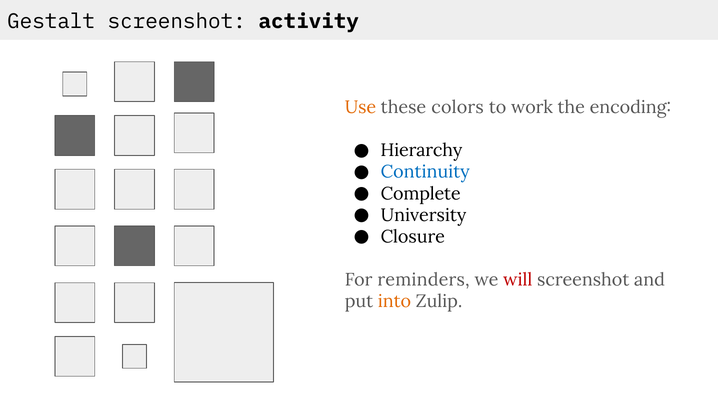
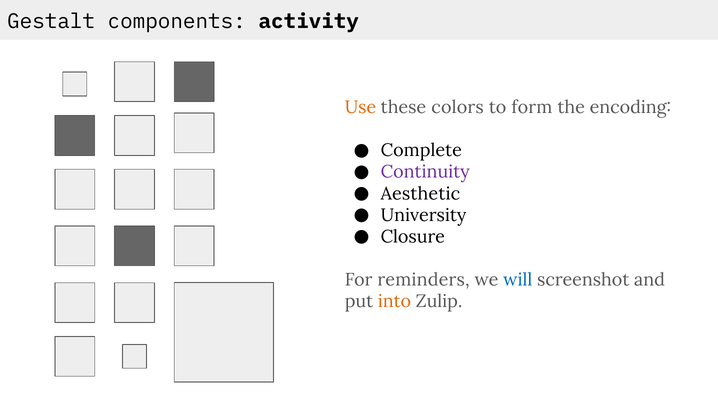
Gestalt screenshot: screenshot -> components
work: work -> form
Hierarchy: Hierarchy -> Complete
Continuity colour: blue -> purple
Complete: Complete -> Aesthetic
will colour: red -> blue
